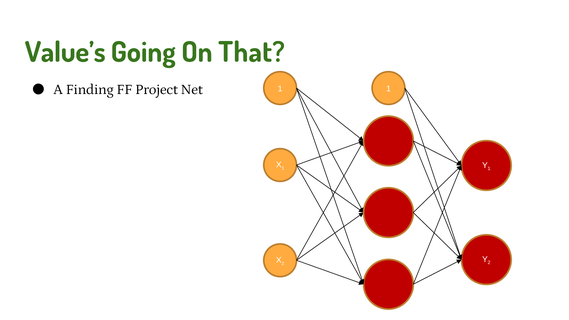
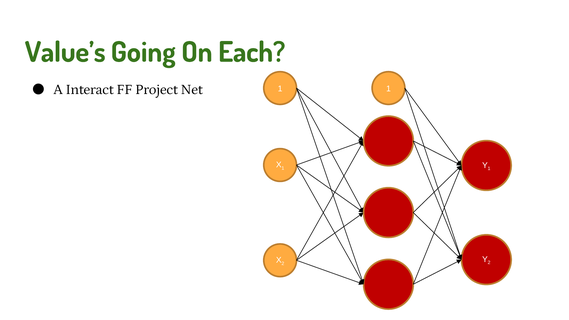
That: That -> Each
Finding: Finding -> Interact
